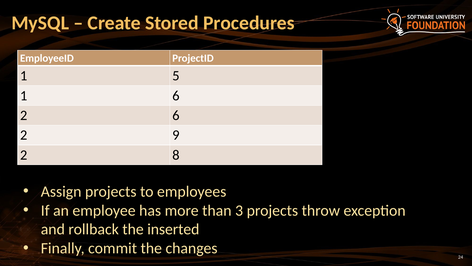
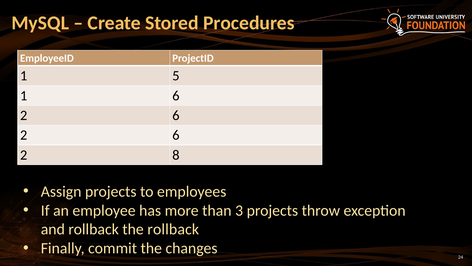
9 at (176, 135): 9 -> 6
the inserted: inserted -> rollback
